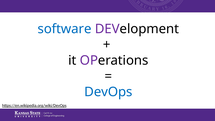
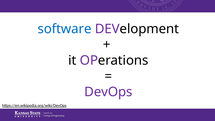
DevOps colour: blue -> purple
